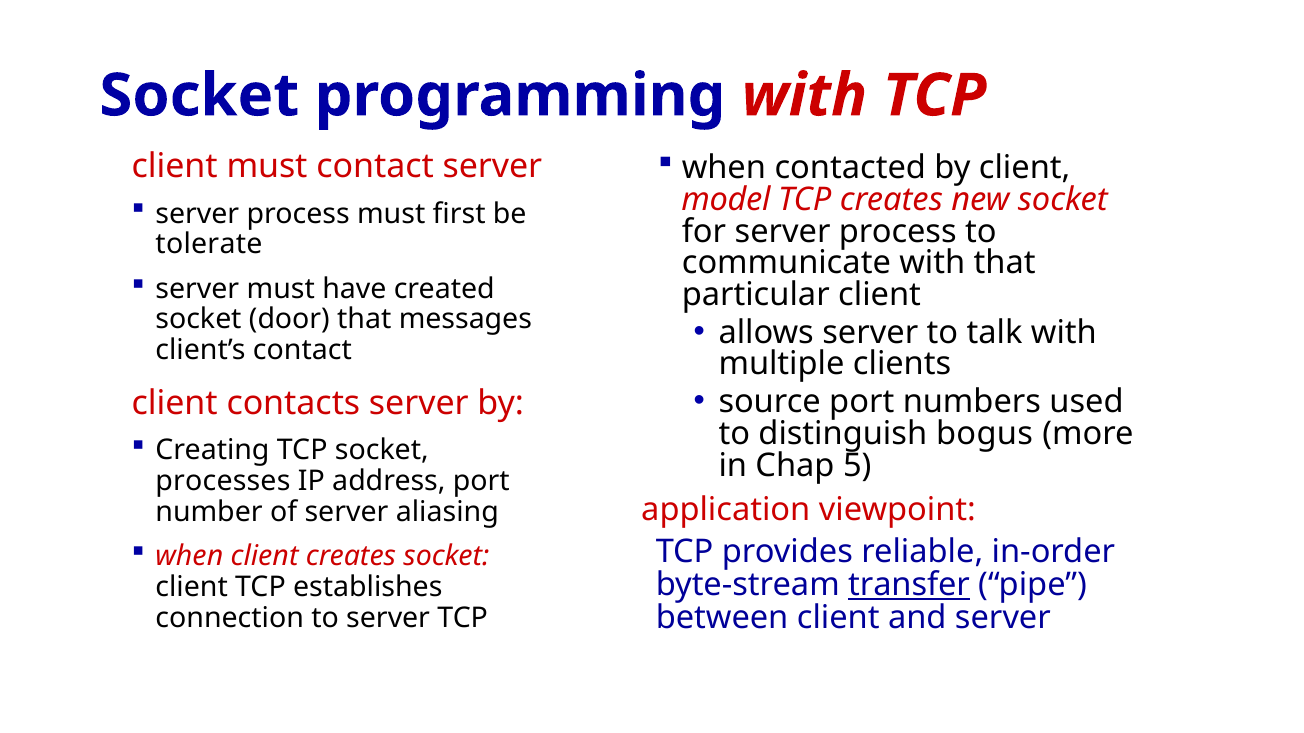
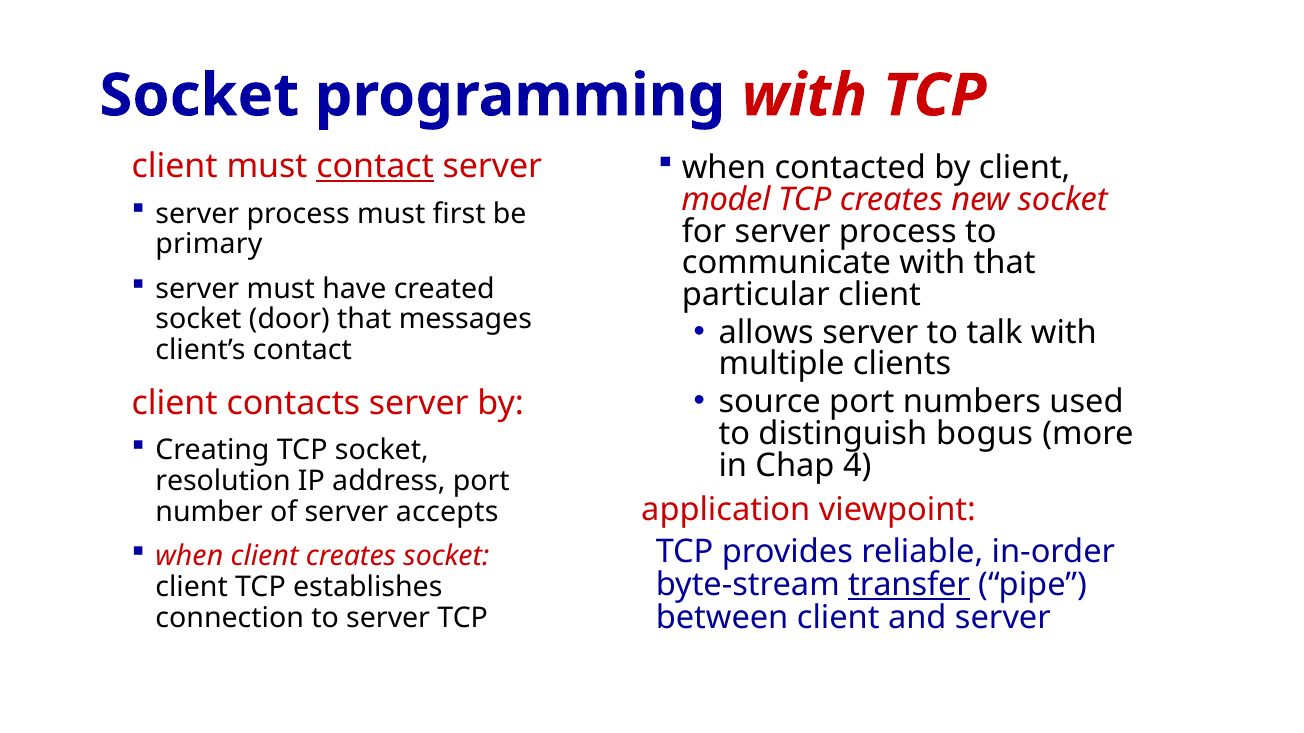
contact at (375, 166) underline: none -> present
tolerate: tolerate -> primary
5: 5 -> 4
processes: processes -> resolution
aliasing: aliasing -> accepts
